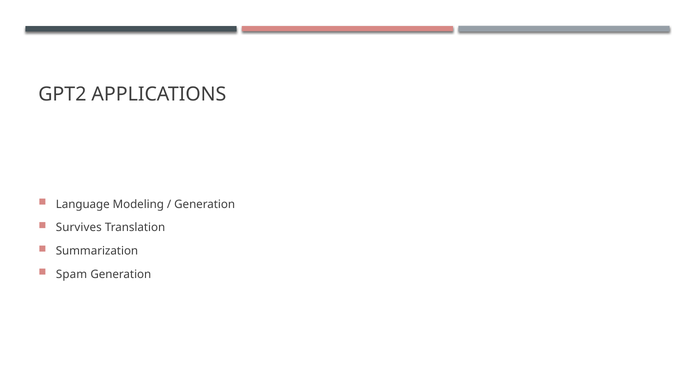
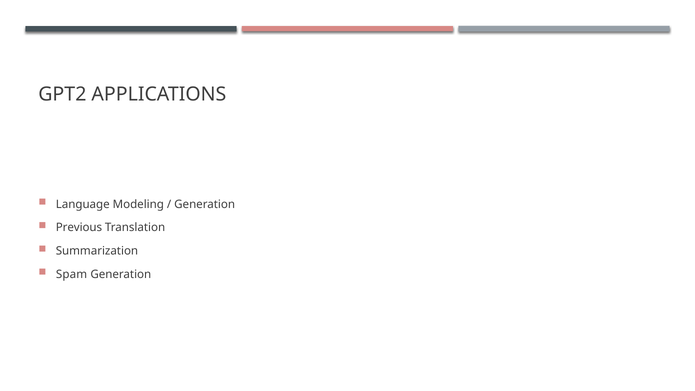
Survives: Survives -> Previous
